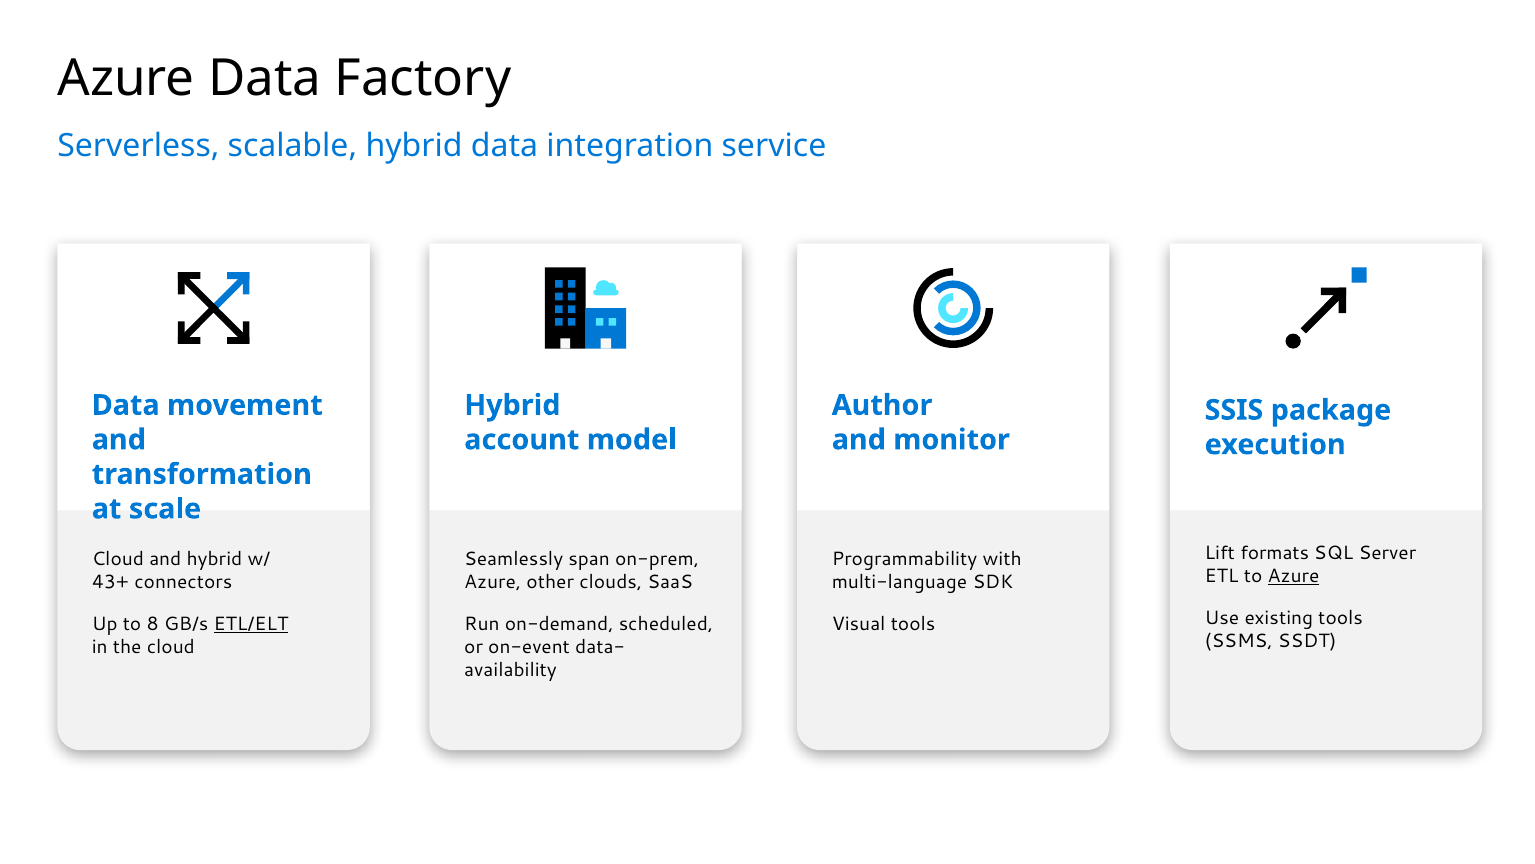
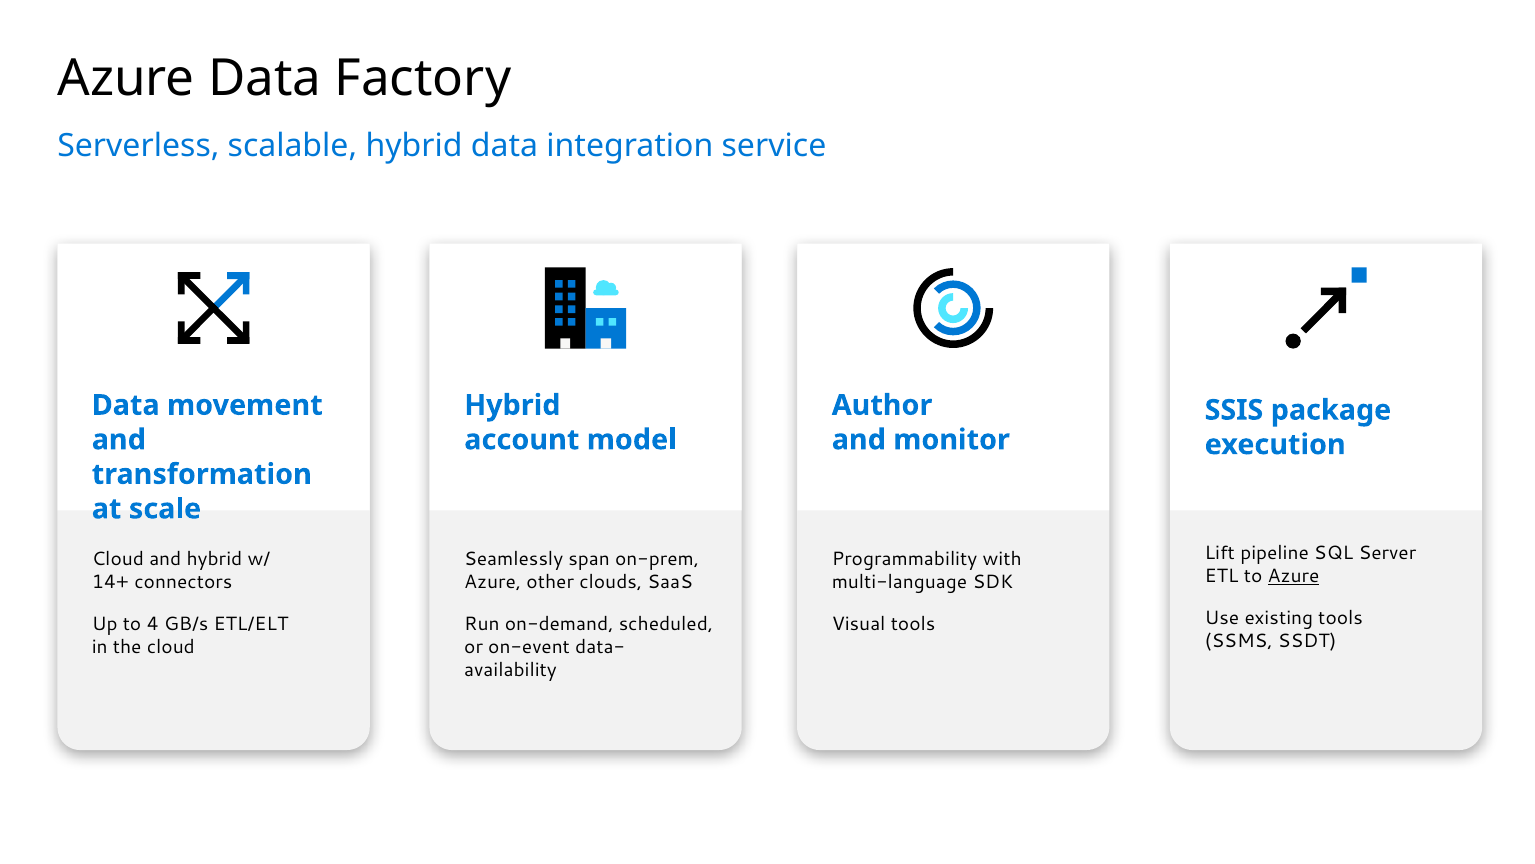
formats: formats -> pipeline
43+: 43+ -> 14+
8: 8 -> 4
ETL/ELT underline: present -> none
